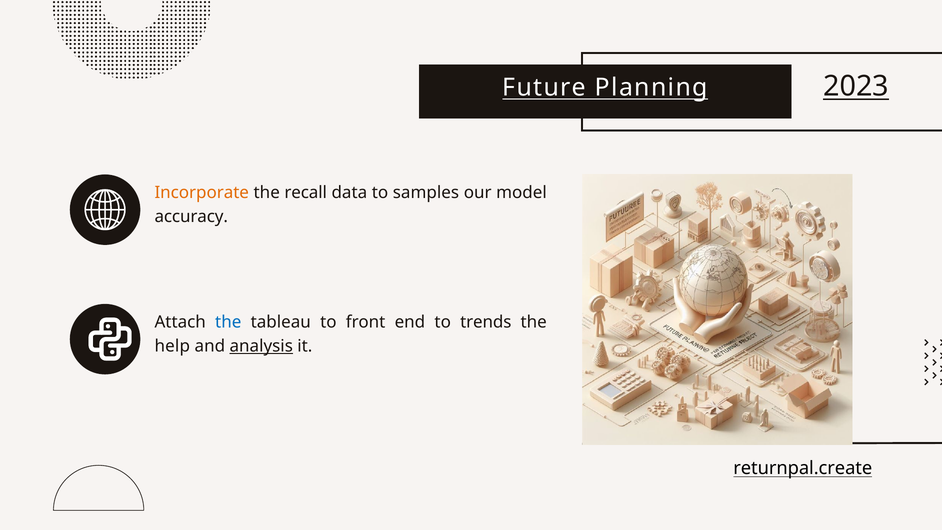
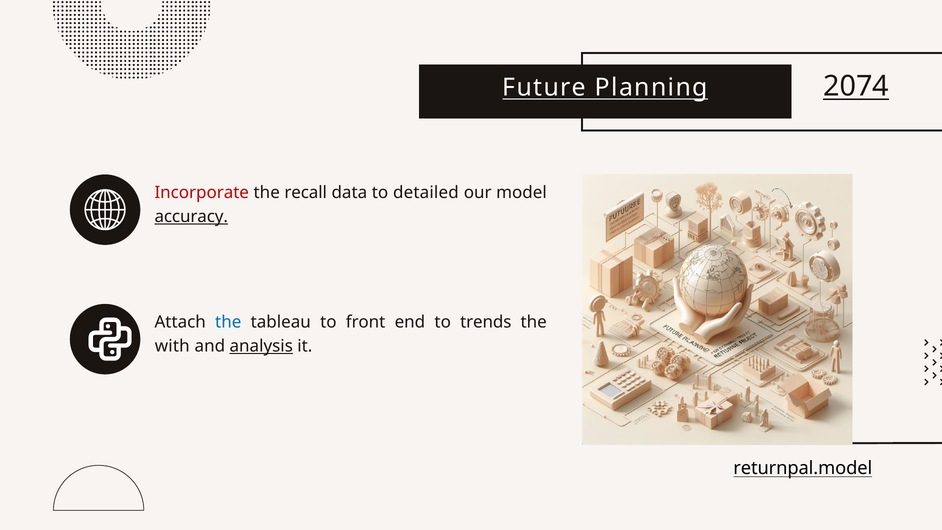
2023: 2023 -> 2074
Incorporate colour: orange -> red
samples: samples -> detailed
accuracy underline: none -> present
help: help -> with
returnpal.create: returnpal.create -> returnpal.model
